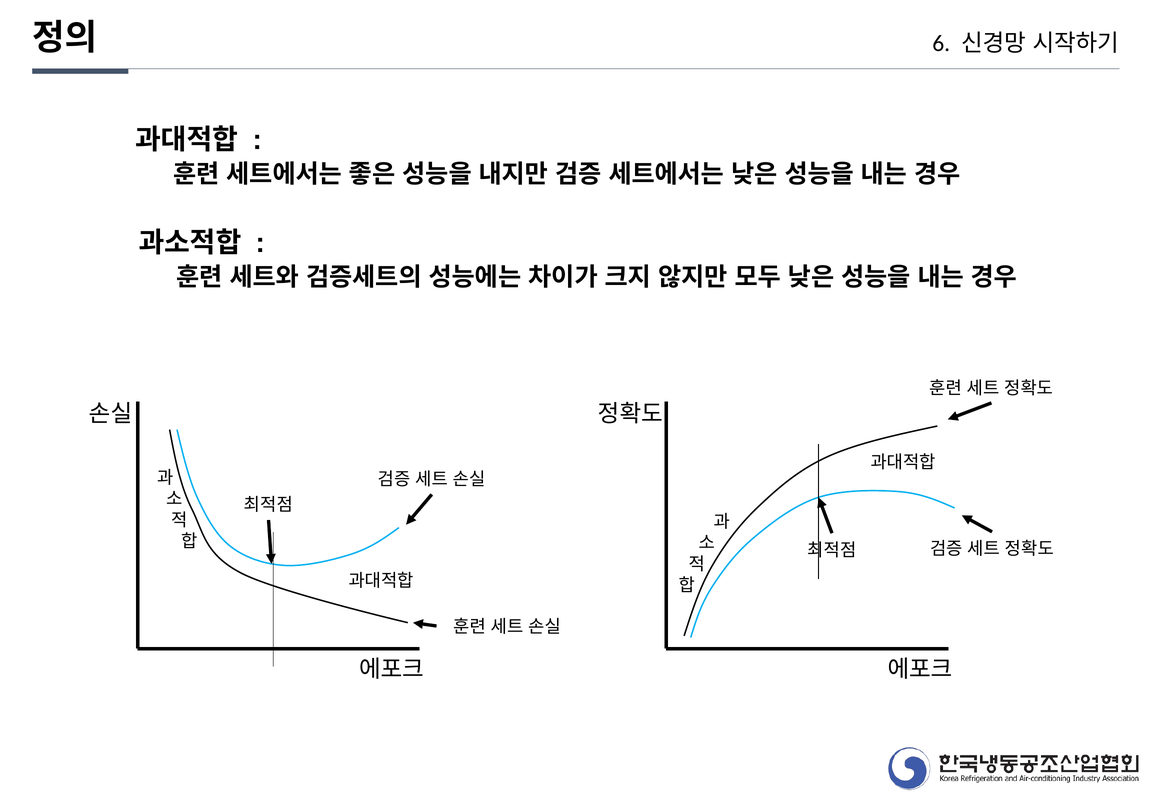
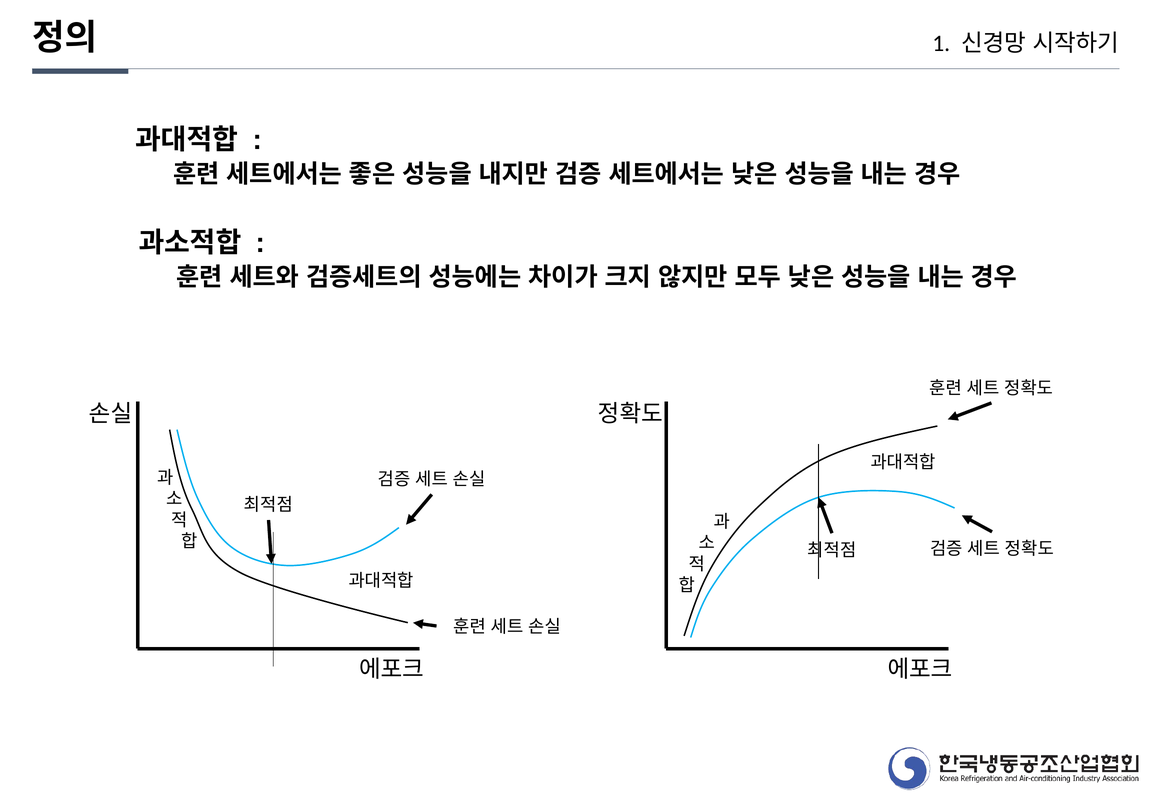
6: 6 -> 1
